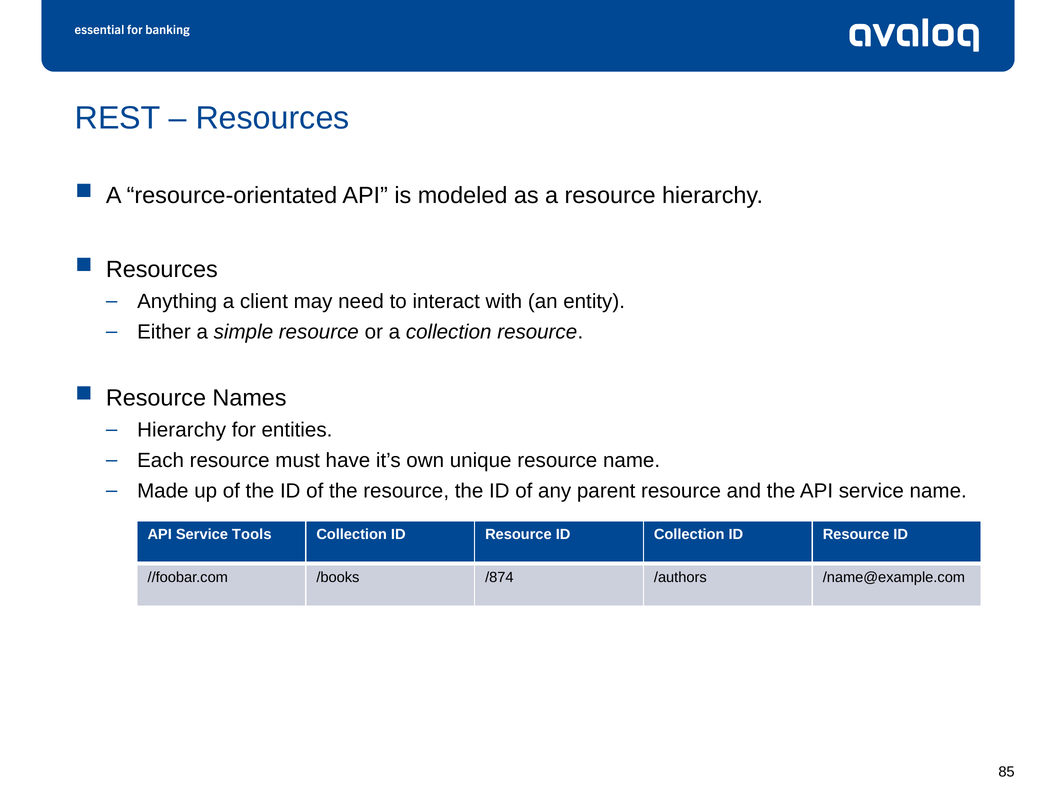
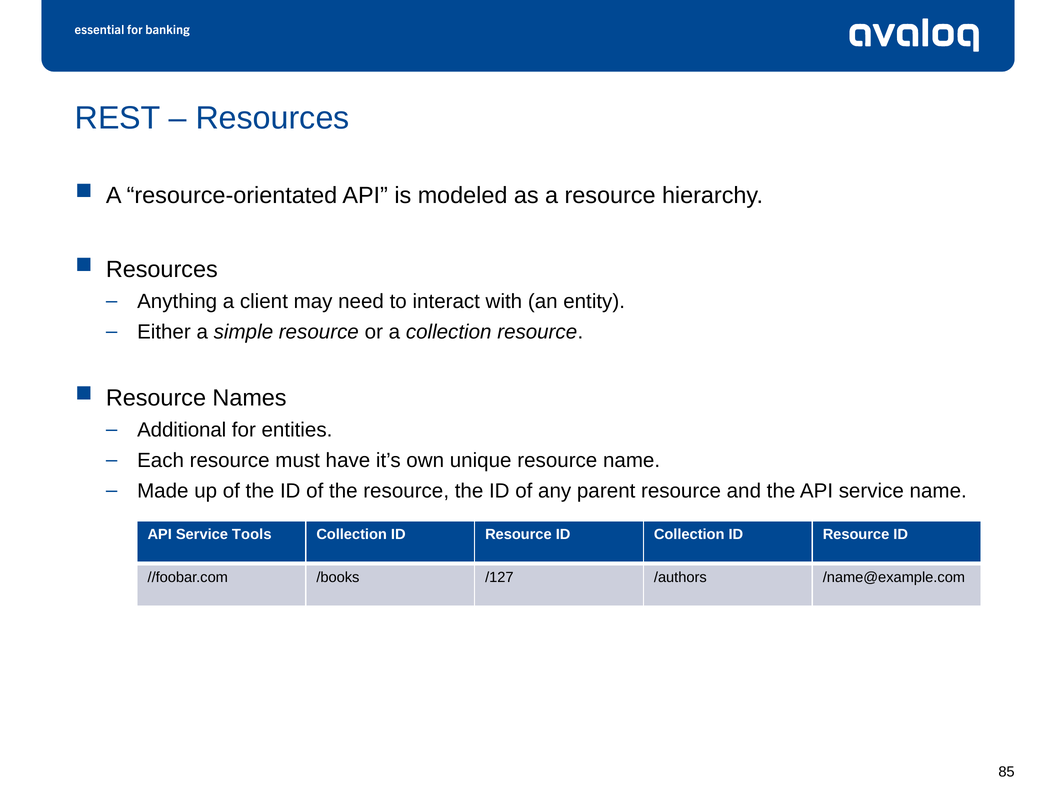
Hierarchy at (182, 430): Hierarchy -> Additional
/874: /874 -> /127
